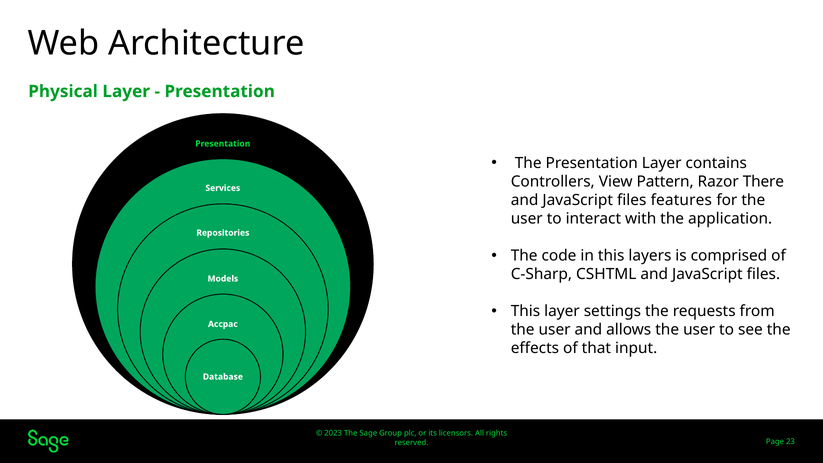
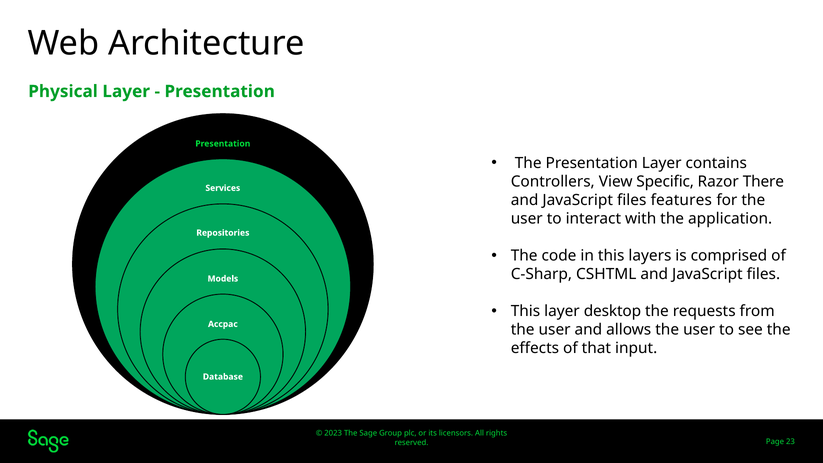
Pattern: Pattern -> Specific
settings: settings -> desktop
